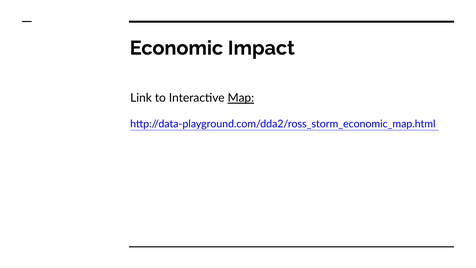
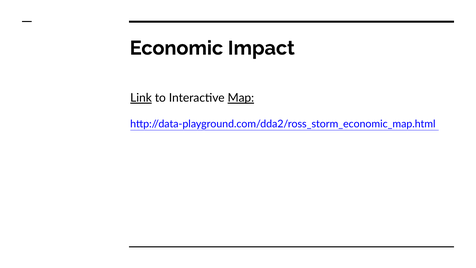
Link underline: none -> present
